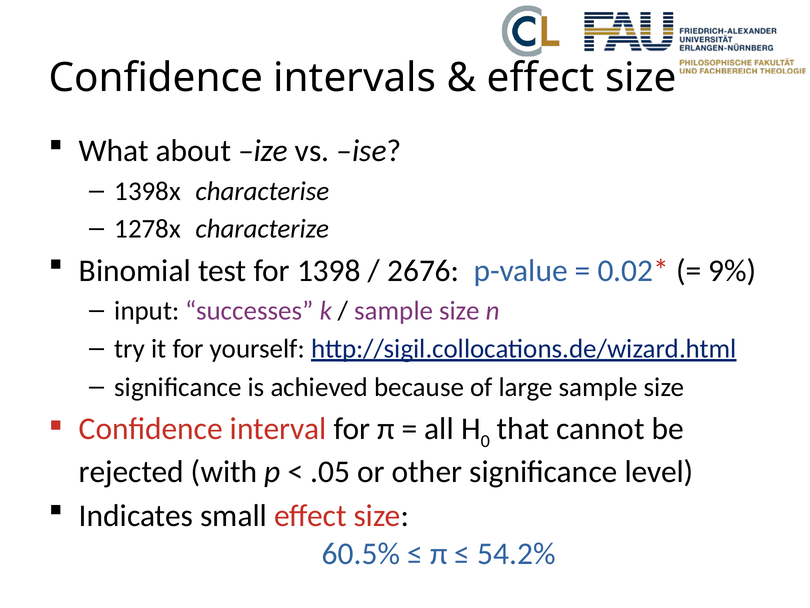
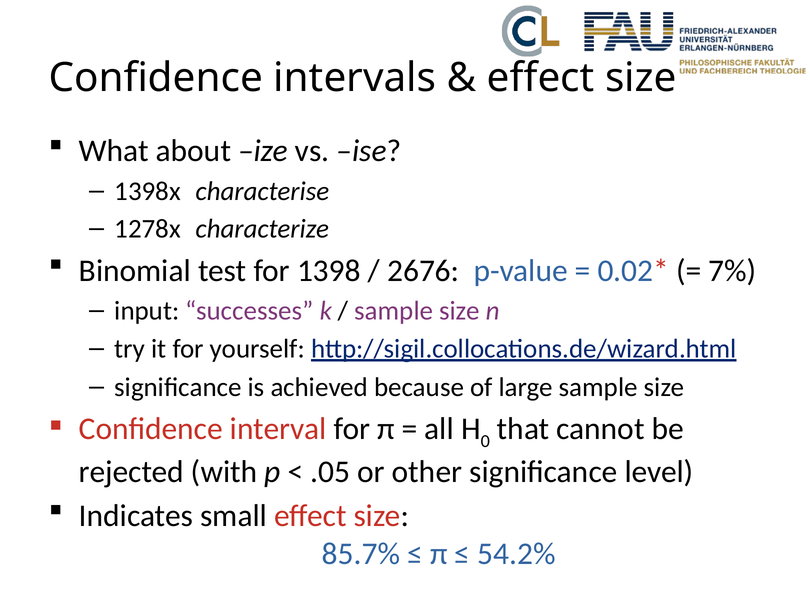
9%: 9% -> 7%
60.5%: 60.5% -> 85.7%
